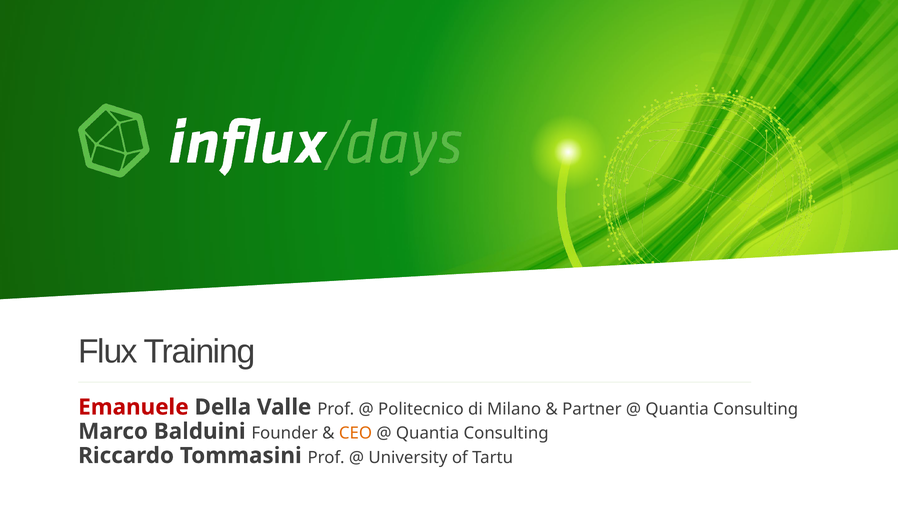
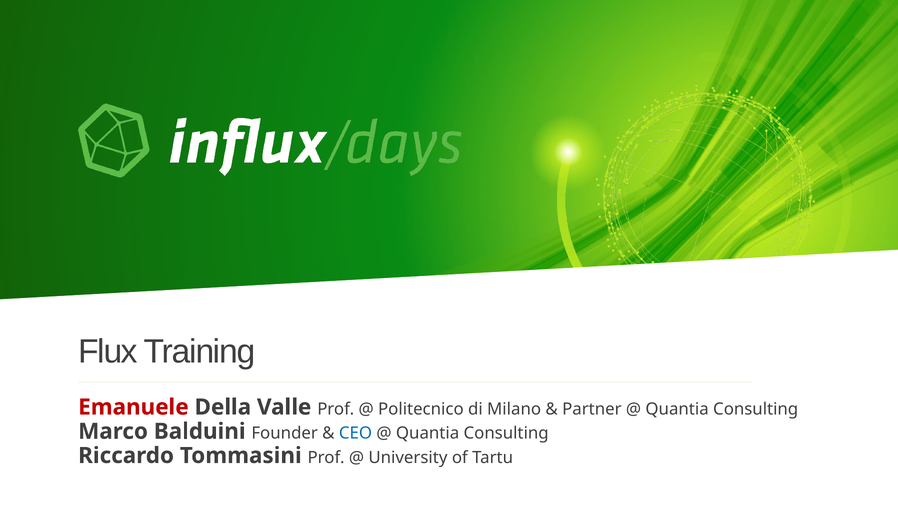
CEO colour: orange -> blue
